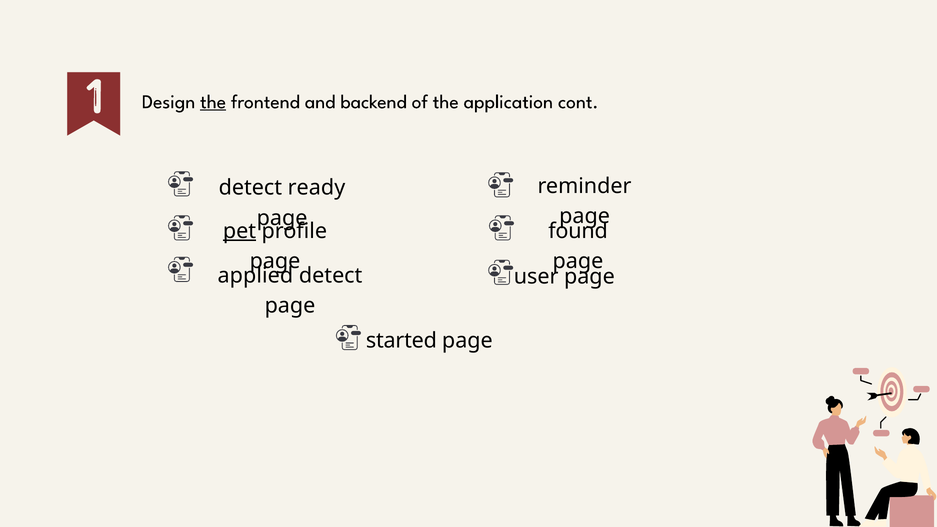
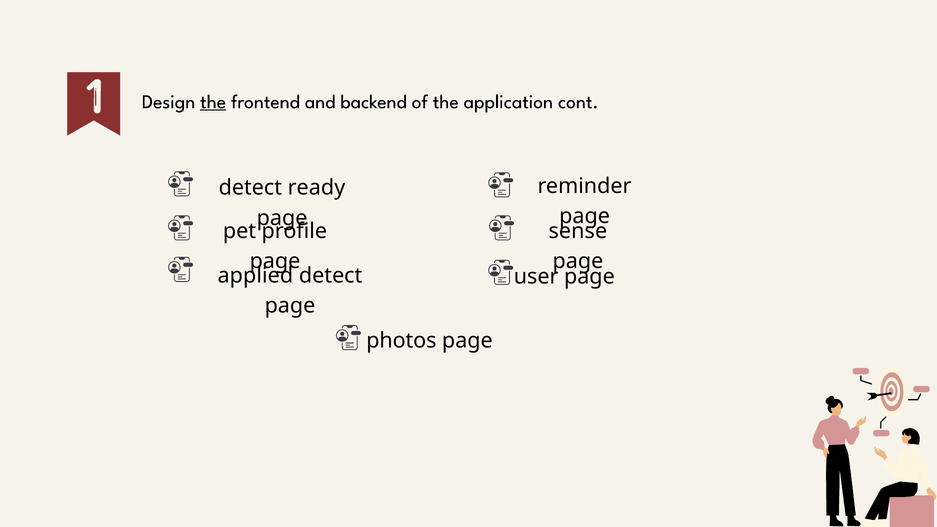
pet underline: present -> none
found: found -> sense
started: started -> photos
